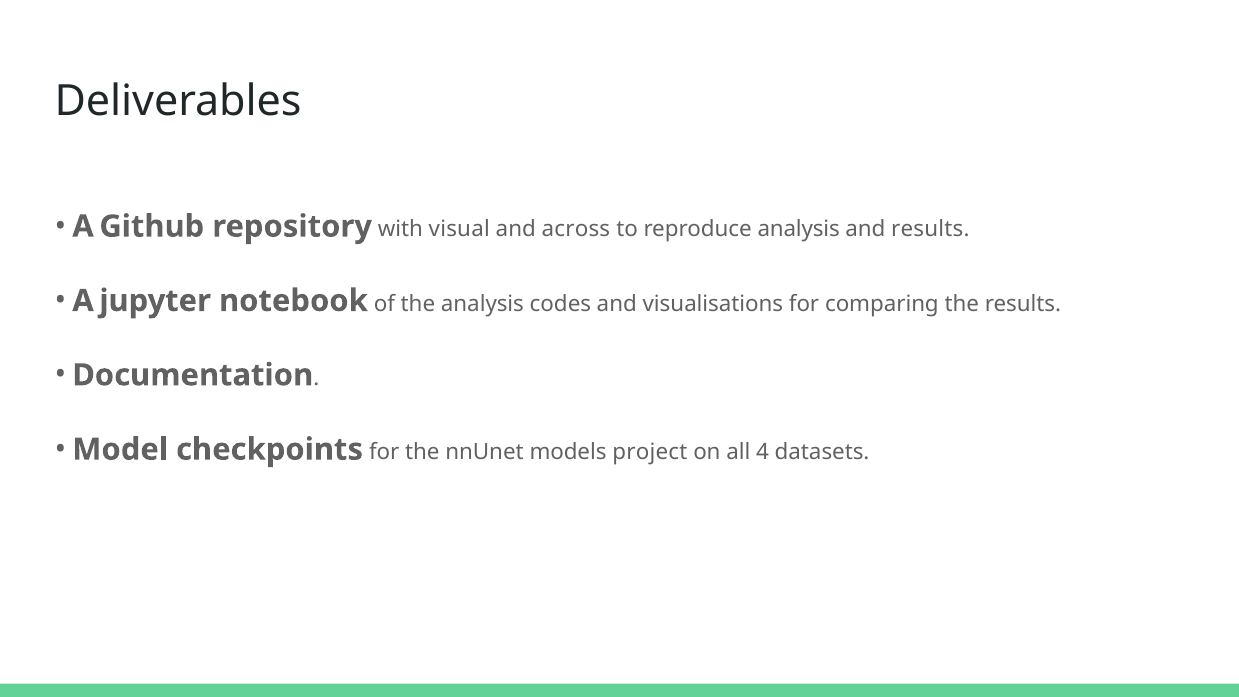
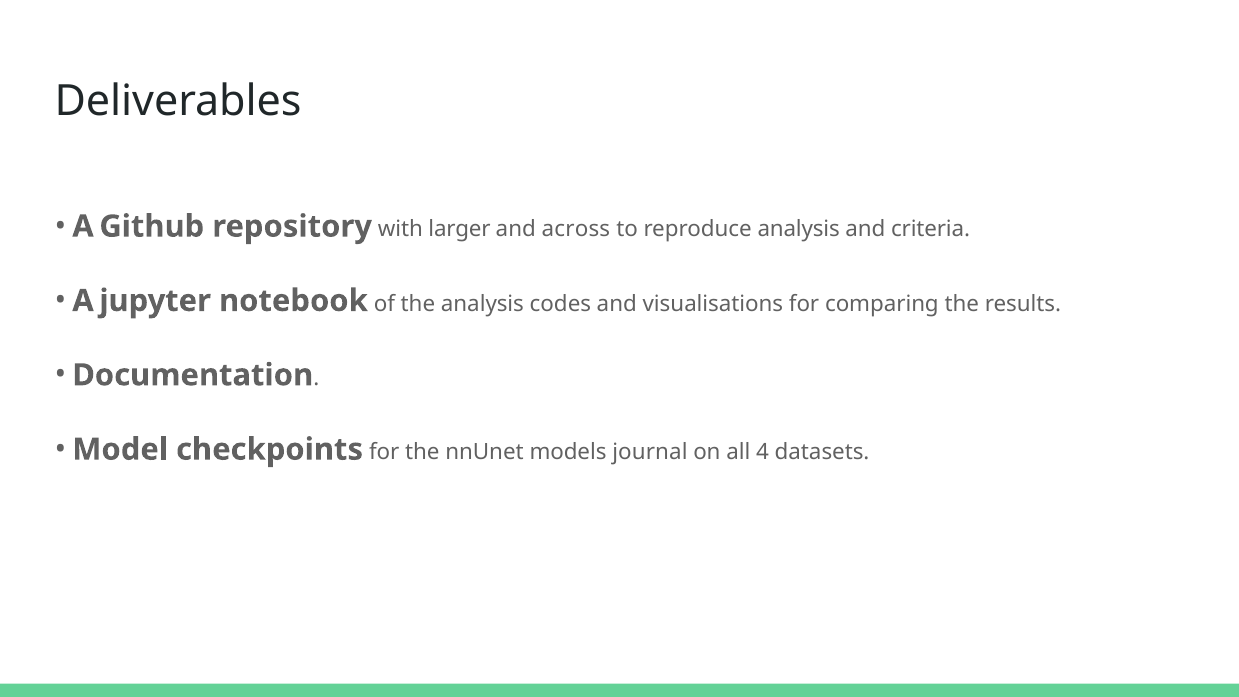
visual: visual -> larger
and results: results -> criteria
project: project -> journal
